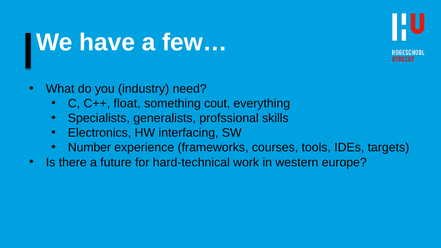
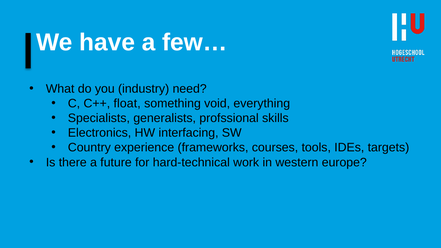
cout: cout -> void
Number: Number -> Country
